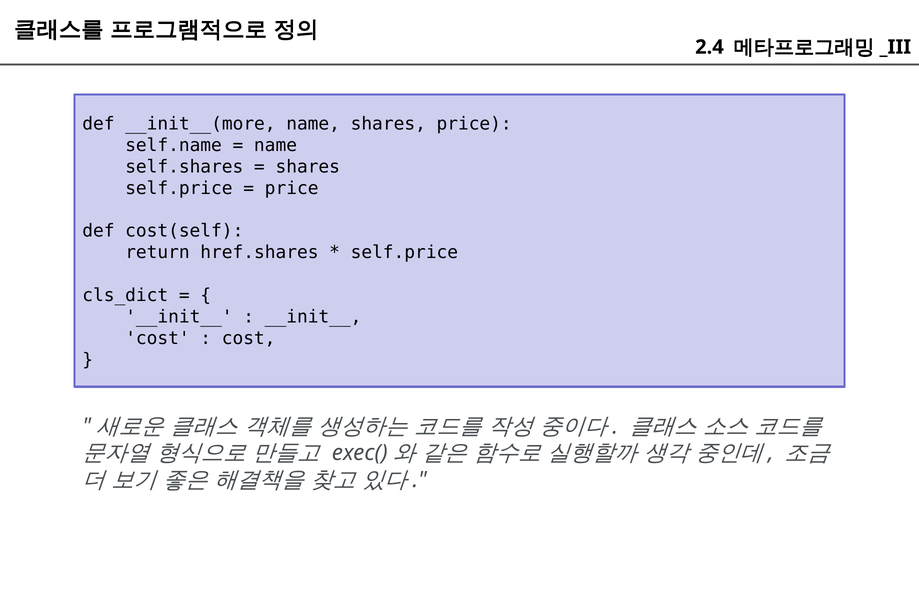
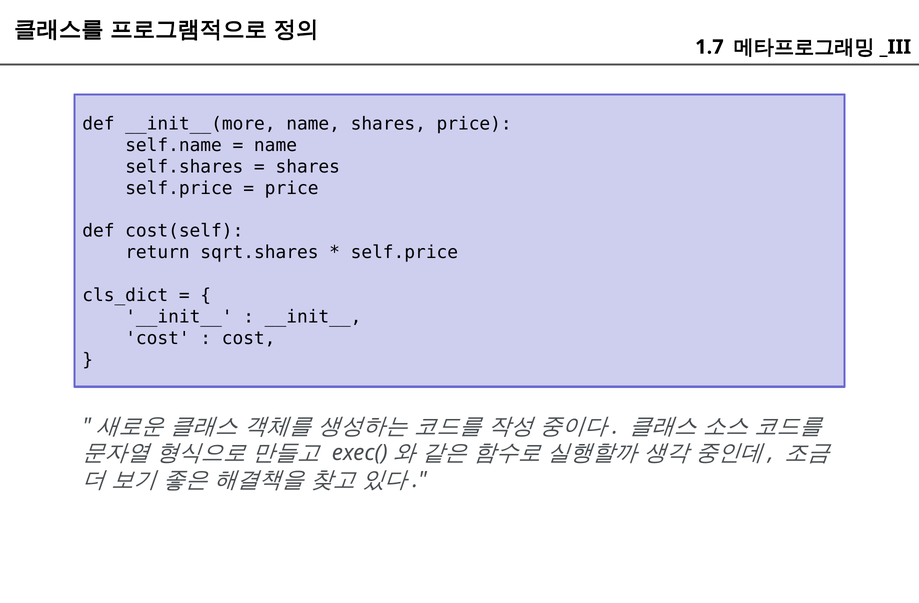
2.4: 2.4 -> 1.7
href.shares: href.shares -> sqrt.shares
